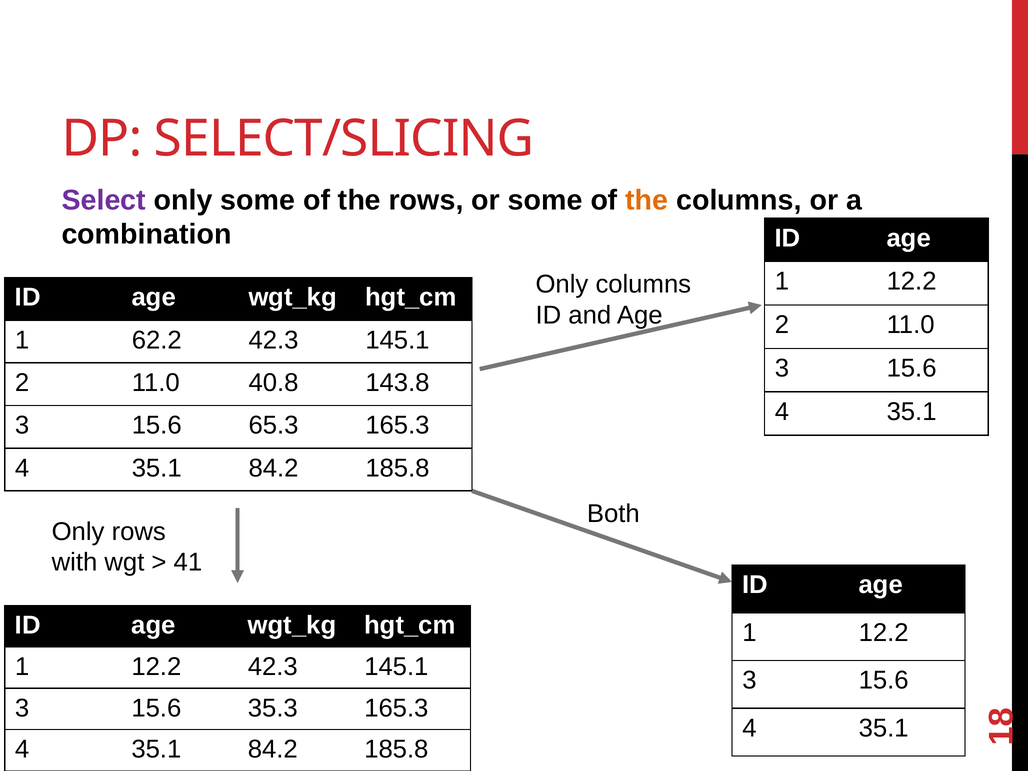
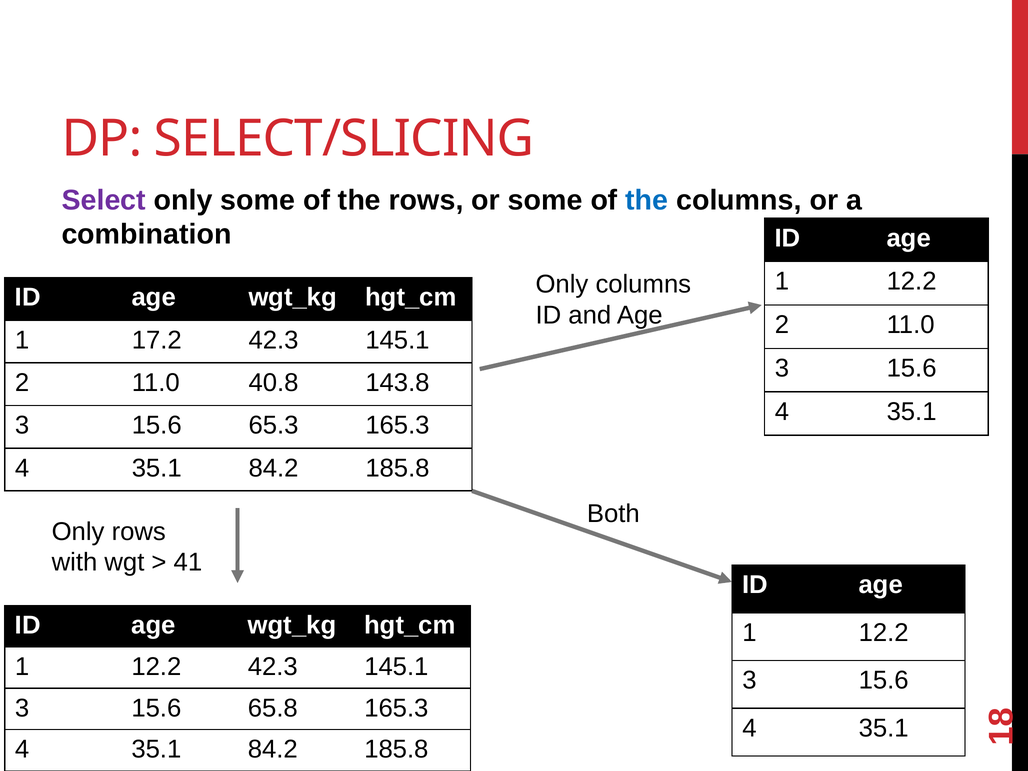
the at (647, 200) colour: orange -> blue
62.2: 62.2 -> 17.2
35.3: 35.3 -> 65.8
